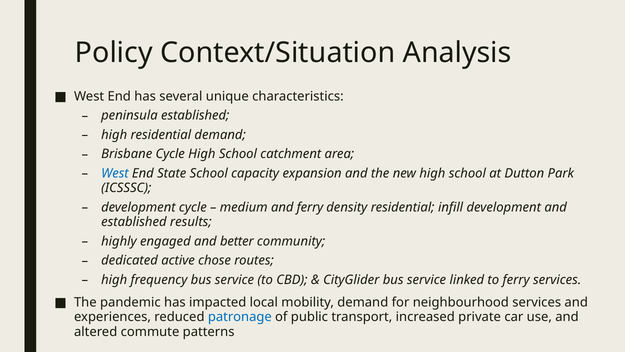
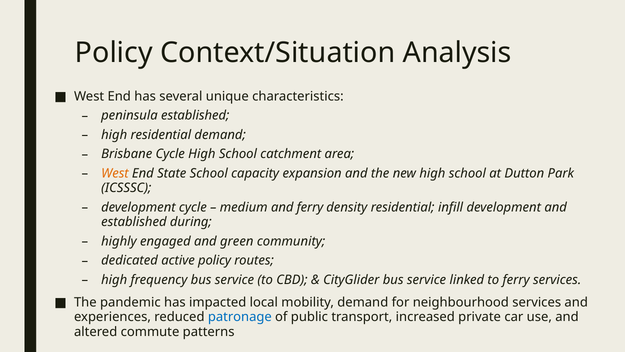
West at (115, 173) colour: blue -> orange
results: results -> during
better: better -> green
active chose: chose -> policy
